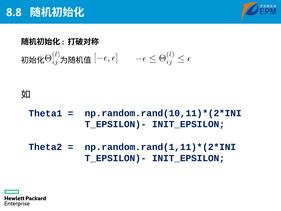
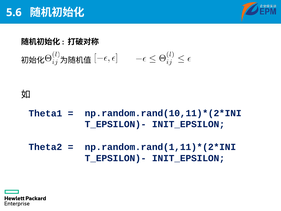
8.8: 8.8 -> 5.6
